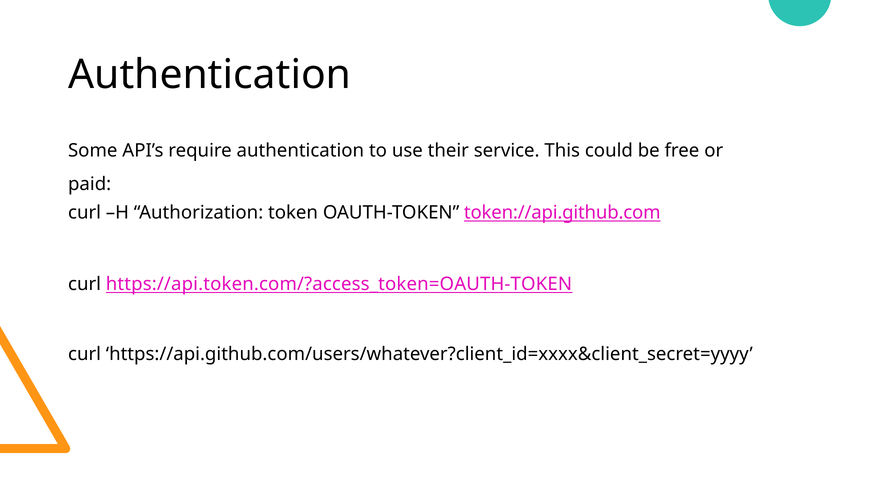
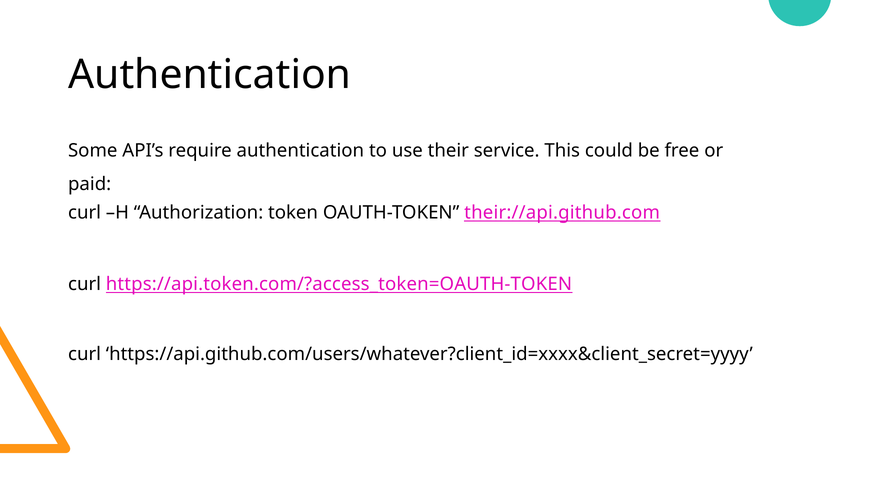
token://api.github.com: token://api.github.com -> their://api.github.com
